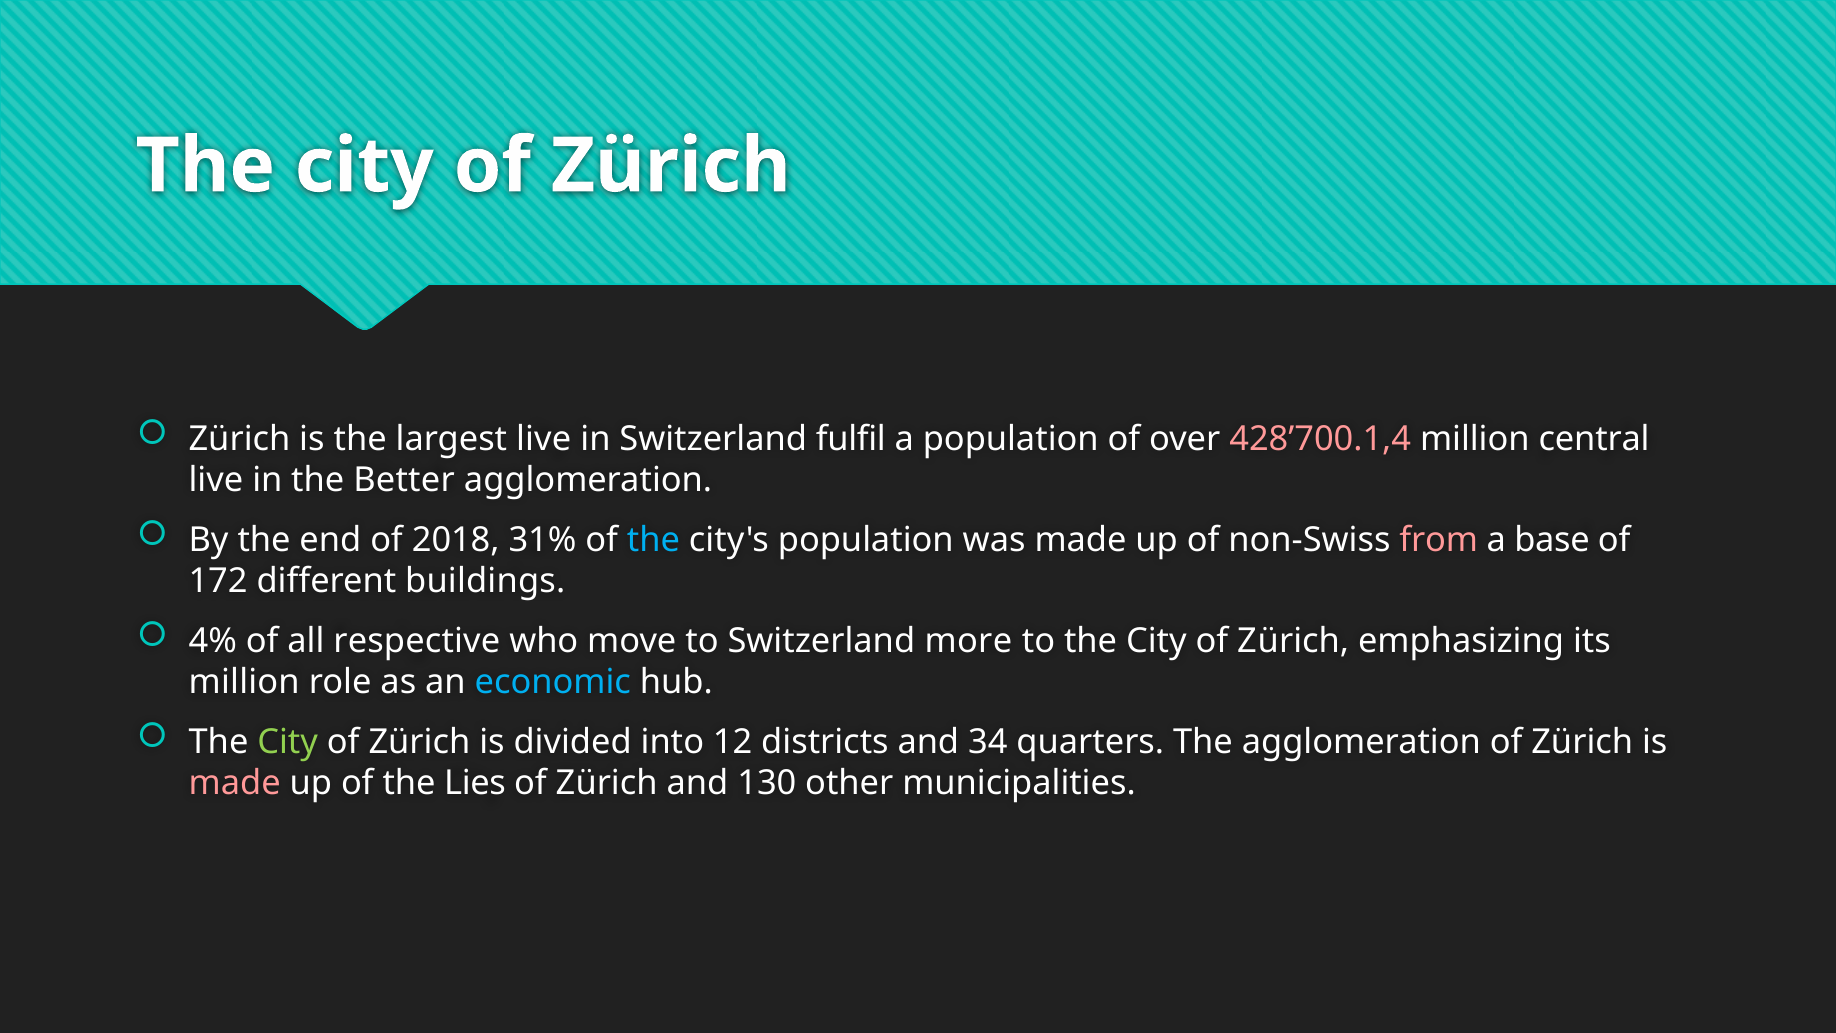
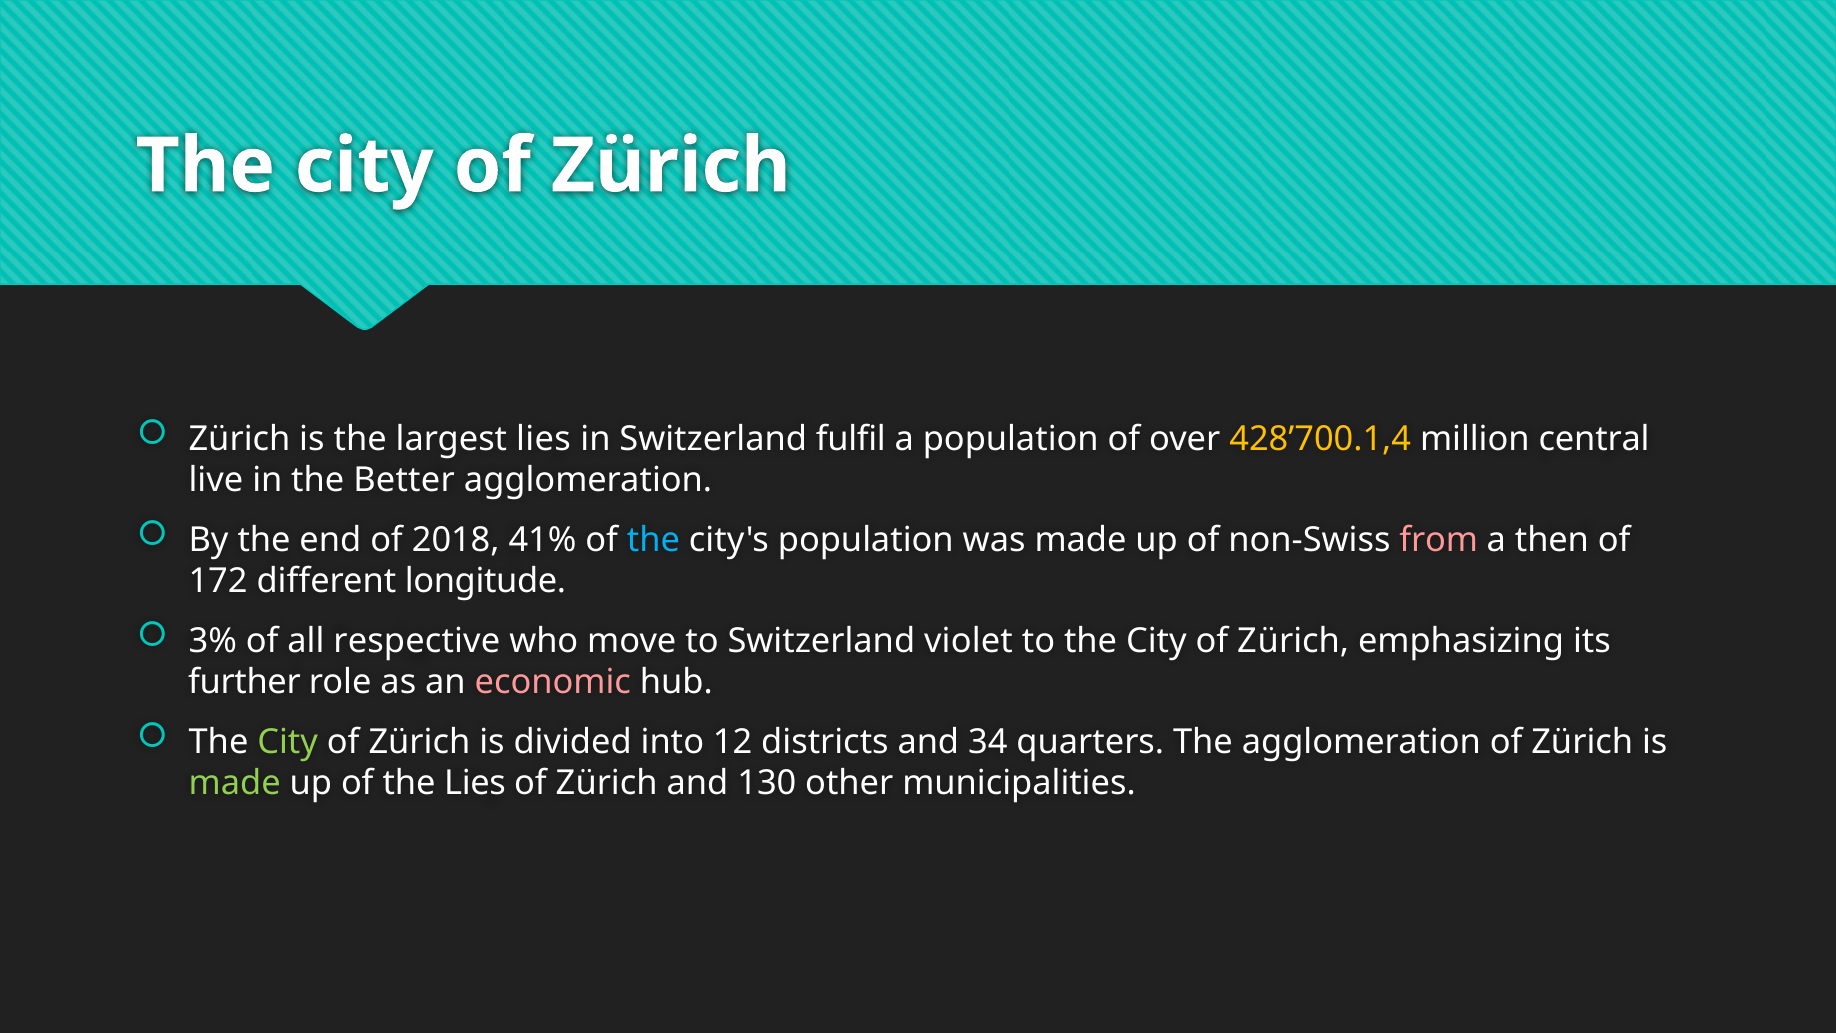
largest live: live -> lies
428’700.1,4 colour: pink -> yellow
31%: 31% -> 41%
base: base -> then
buildings: buildings -> longitude
4%: 4% -> 3%
more: more -> violet
million at (244, 682): million -> further
economic colour: light blue -> pink
made at (235, 783) colour: pink -> light green
